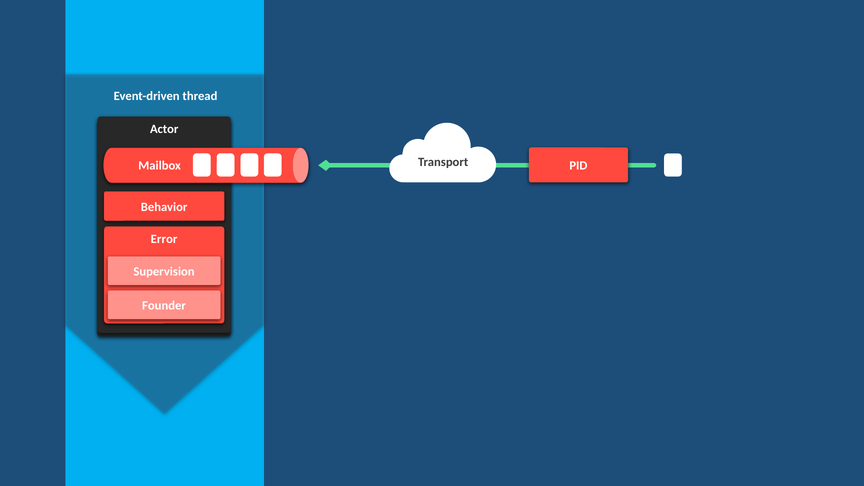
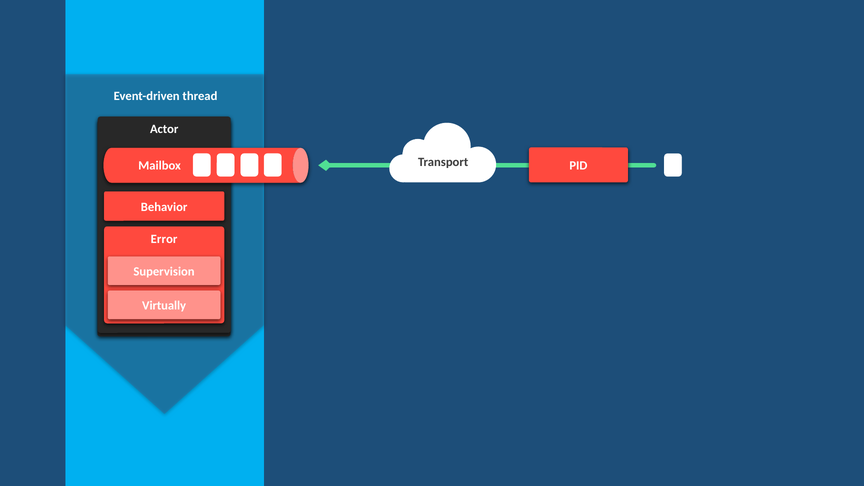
Founder: Founder -> Virtually
